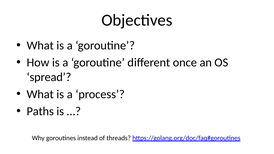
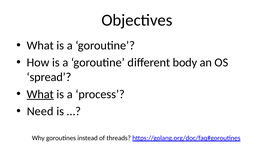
once: once -> body
What at (40, 94) underline: none -> present
Paths: Paths -> Need
